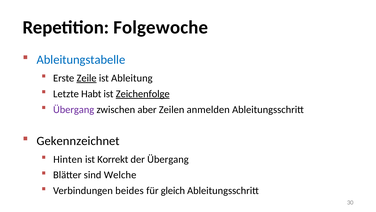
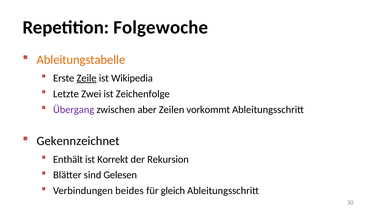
Ableitungstabelle colour: blue -> orange
Ableitung: Ableitung -> Wikipedia
Habt: Habt -> Zwei
Zeichenfolge underline: present -> none
anmelden: anmelden -> vorkommt
Hinten: Hinten -> Enthält
der Übergang: Übergang -> Rekursion
Welche: Welche -> Gelesen
